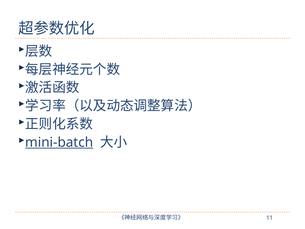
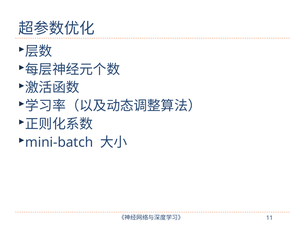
mini-batch underline: present -> none
